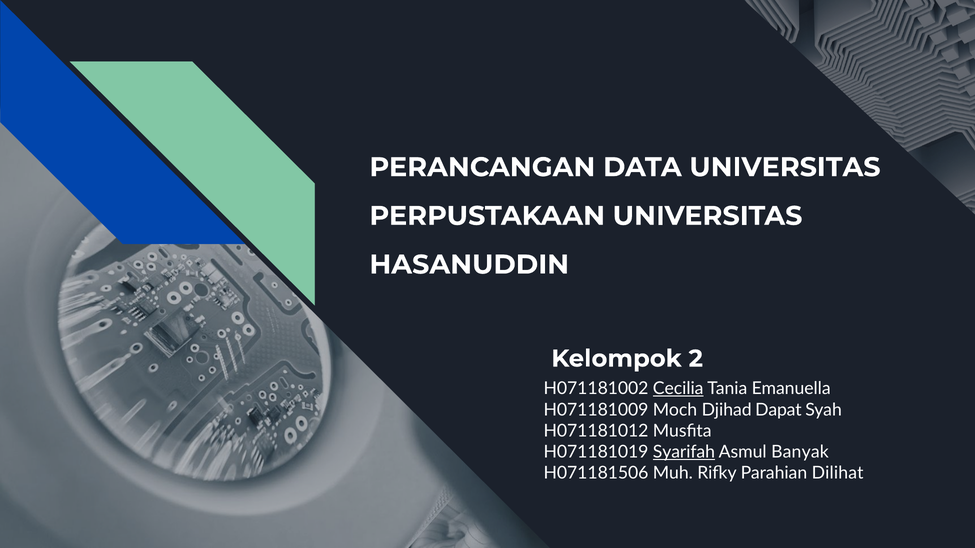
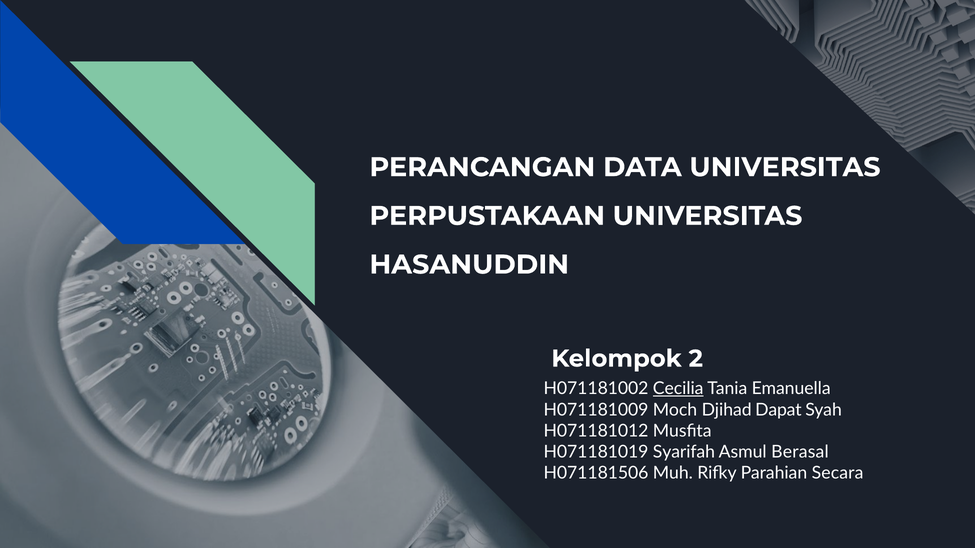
Syarifah underline: present -> none
Banyak: Banyak -> Berasal
Dilihat: Dilihat -> Secara
